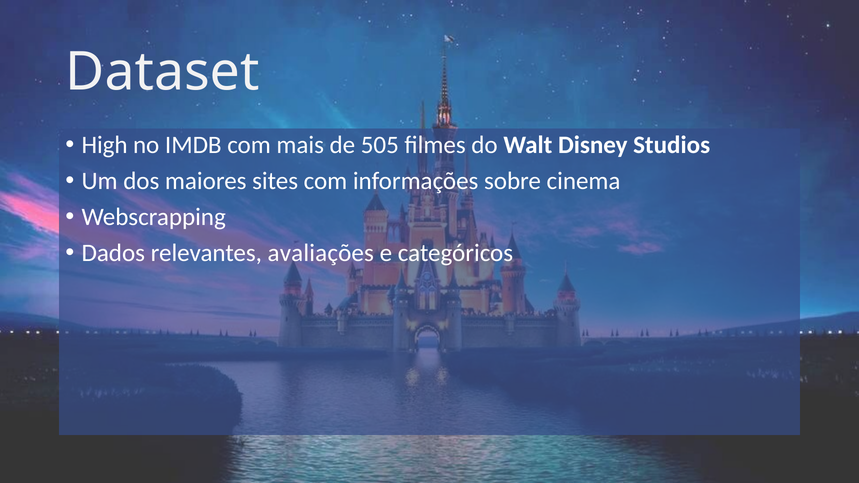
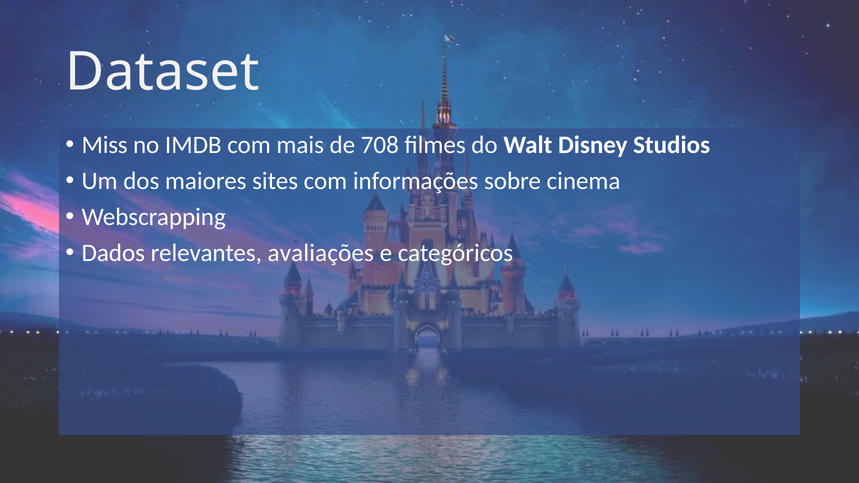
High: High -> Miss
505: 505 -> 708
